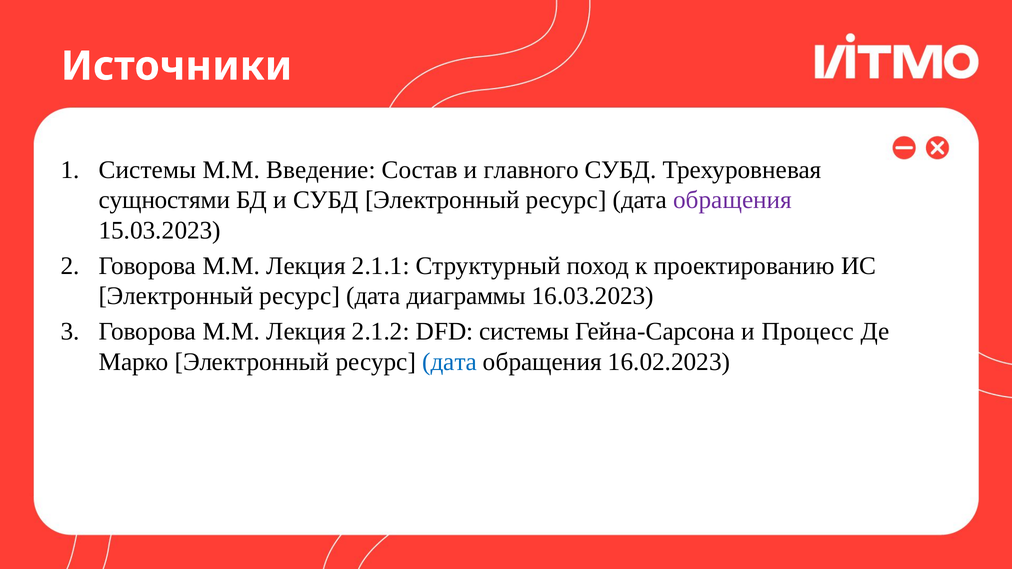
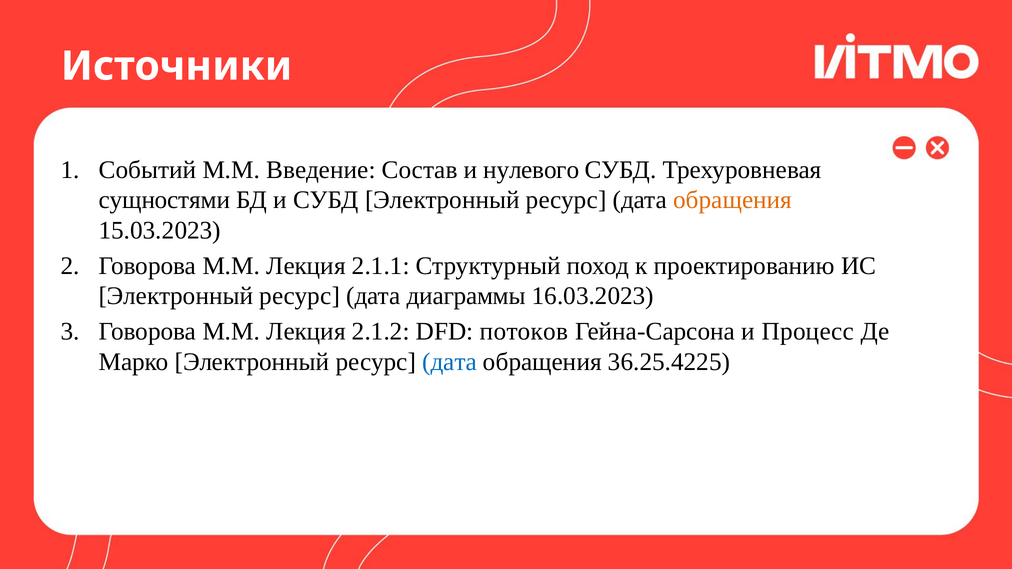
Системы at (147, 170): Системы -> Событий
главного: главного -> нулевого
обращения at (733, 200) colour: purple -> orange
DFD системы: системы -> потоков
16.02.2023: 16.02.2023 -> 36.25.4225
